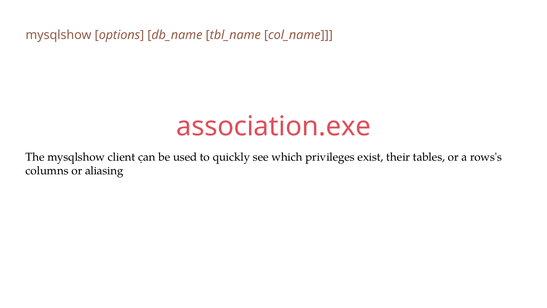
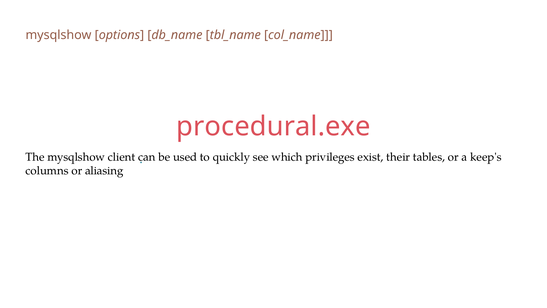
association.exe: association.exe -> procedural.exe
rows's: rows's -> keep's
